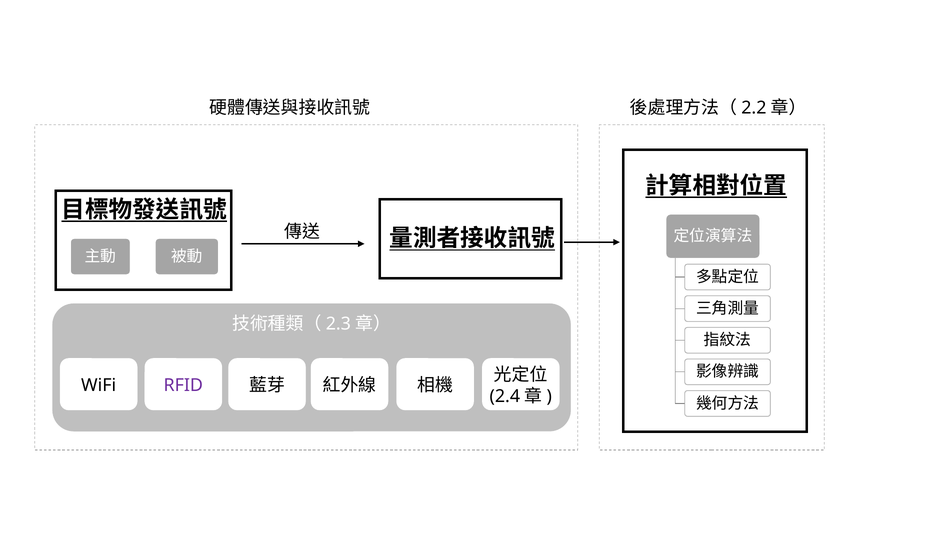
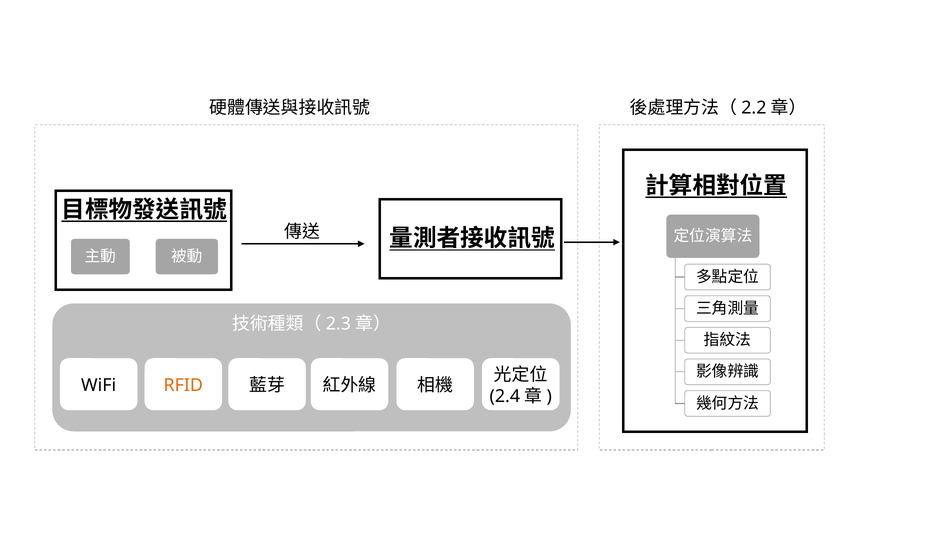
RFID colour: purple -> orange
